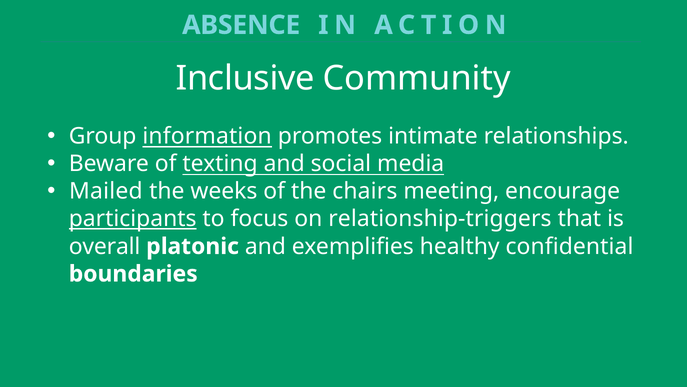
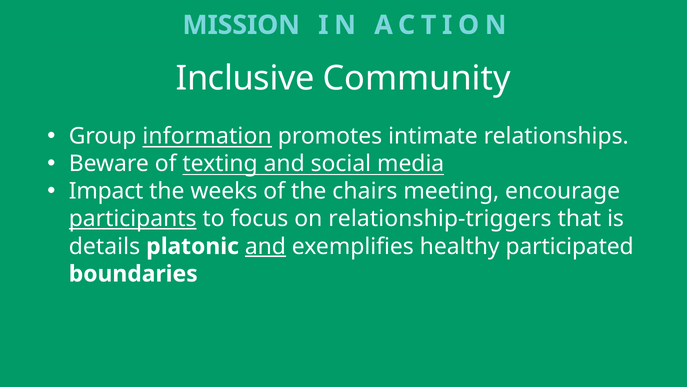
ABSENCE: ABSENCE -> MISSION
Mailed: Mailed -> Impact
overall: overall -> details
and at (265, 246) underline: none -> present
confidential: confidential -> participated
